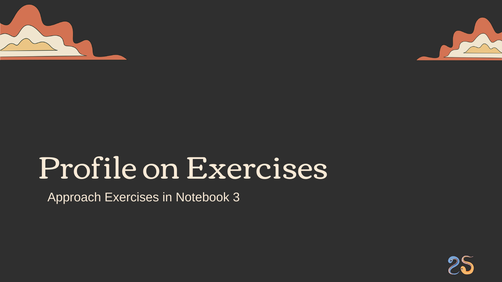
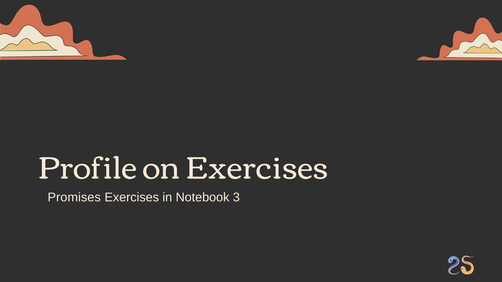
Approach: Approach -> Promises
